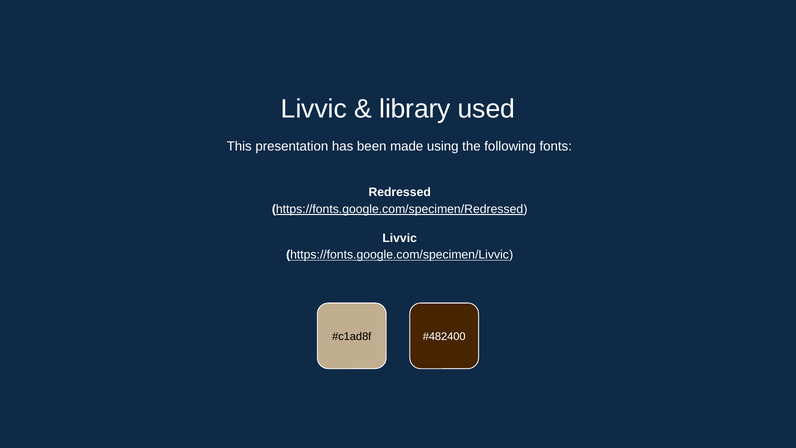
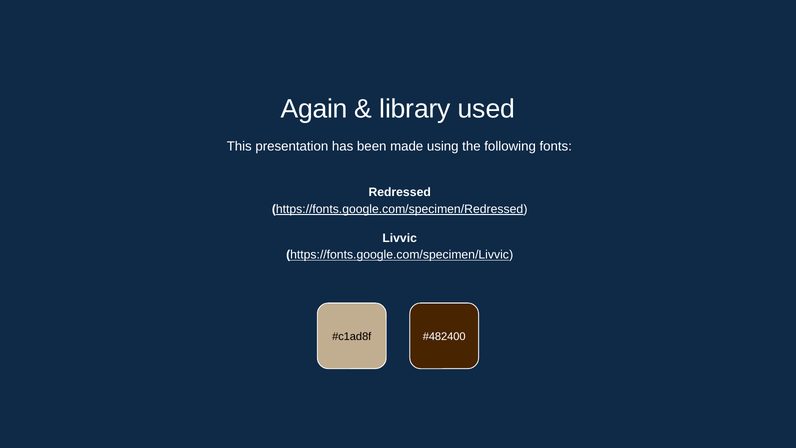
Livvic at (314, 109): Livvic -> Again
